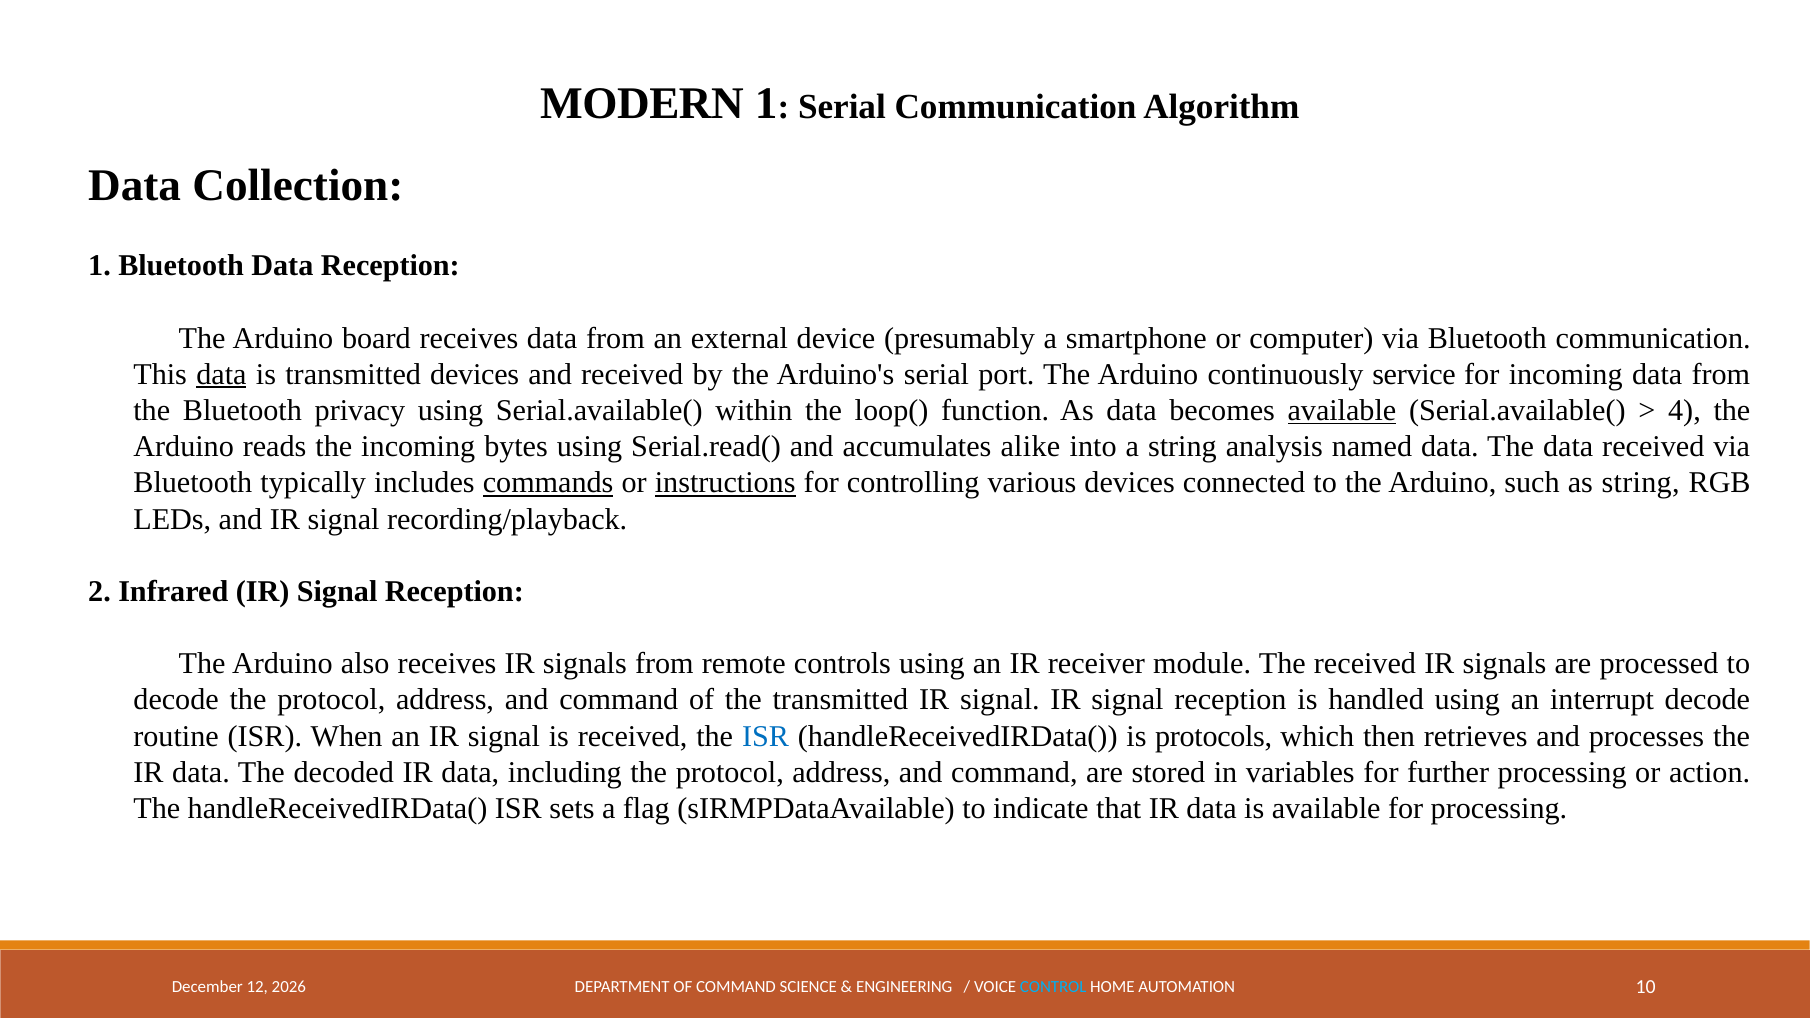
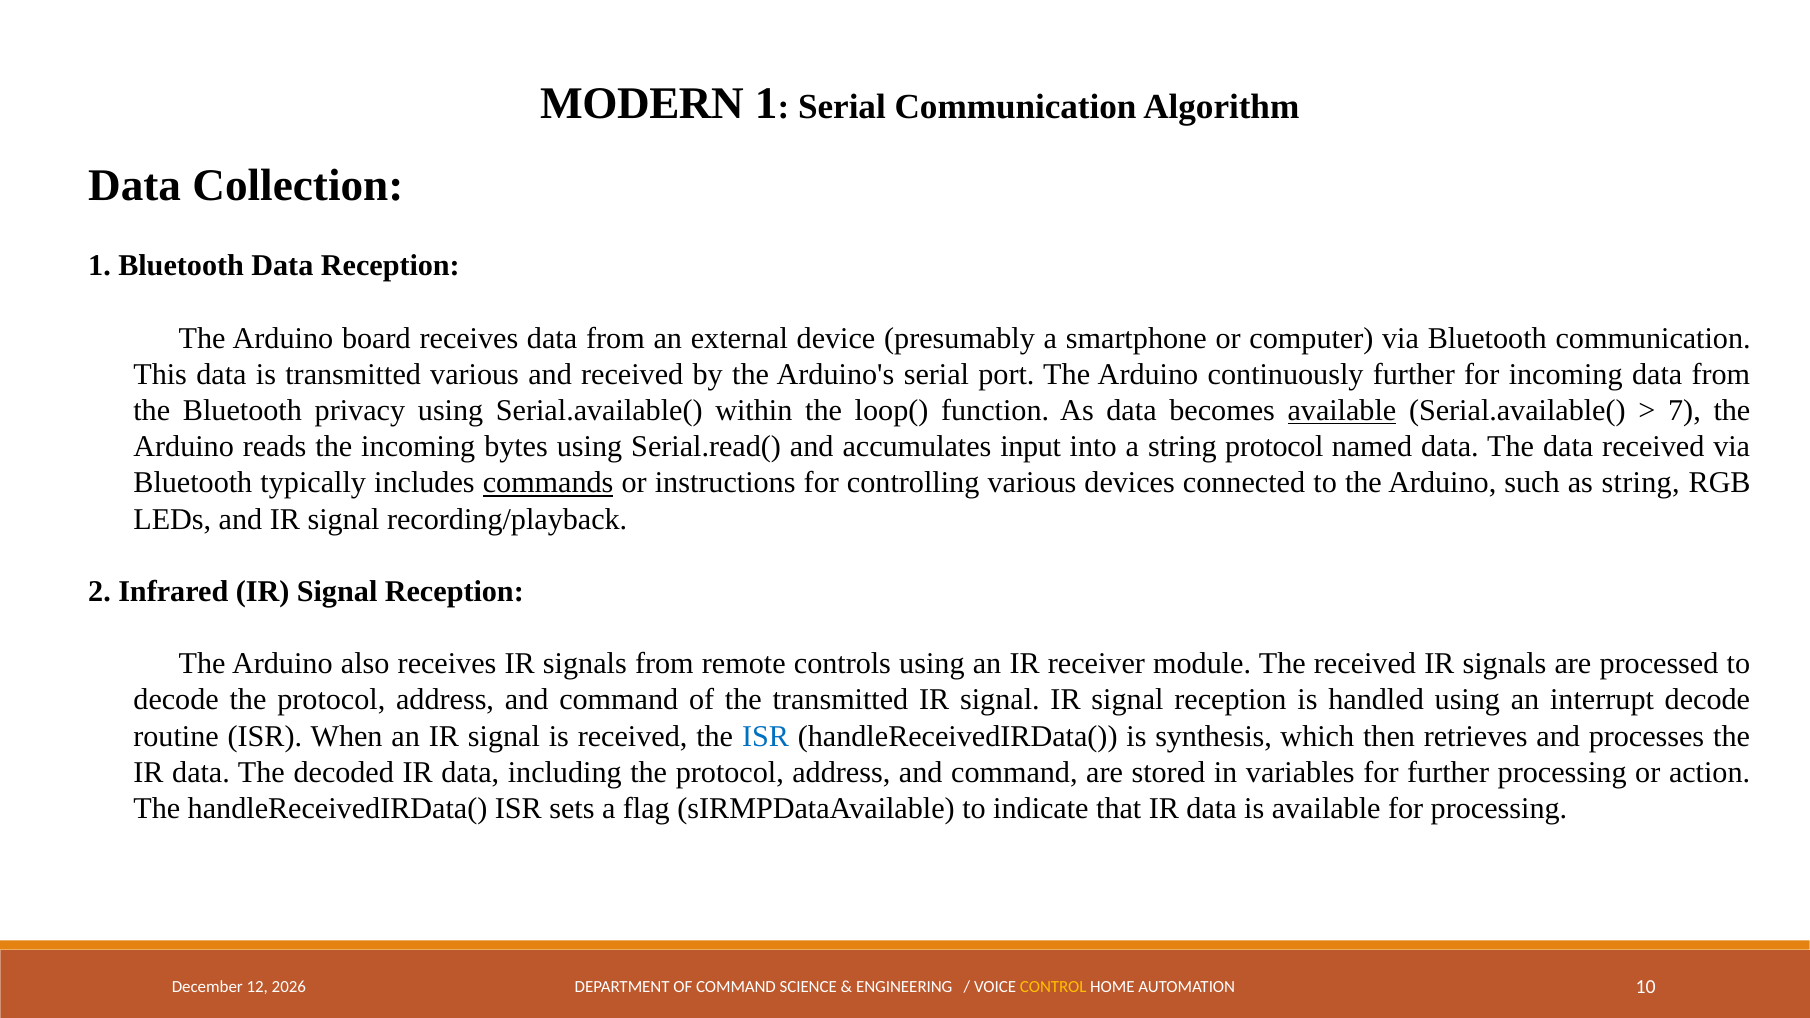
data at (221, 374) underline: present -> none
transmitted devices: devices -> various
continuously service: service -> further
4: 4 -> 7
alike: alike -> input
string analysis: analysis -> protocol
instructions underline: present -> none
protocols: protocols -> synthesis
CONTROL colour: light blue -> yellow
